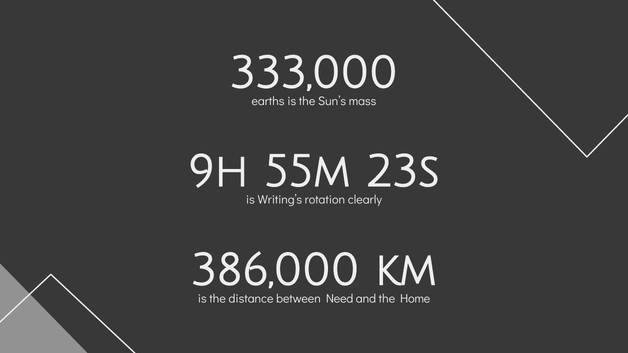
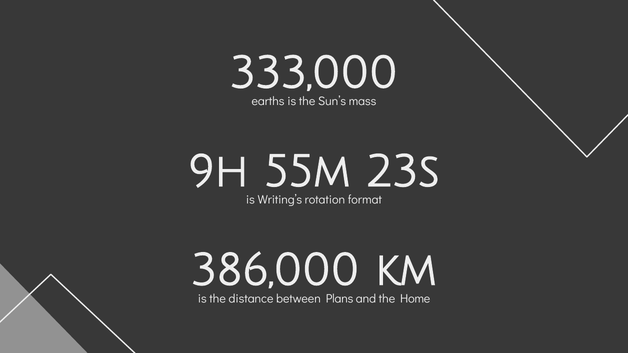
clearly: clearly -> format
Need: Need -> Plans
